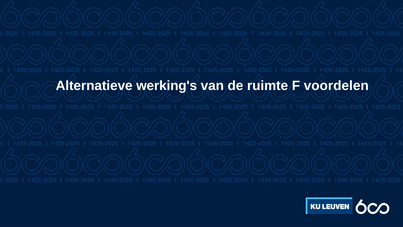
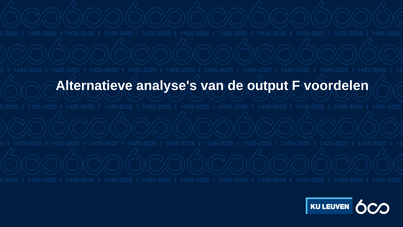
werking's: werking's -> analyse's
ruimte: ruimte -> output
